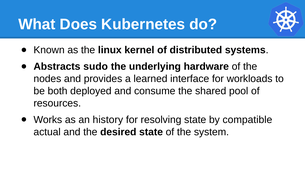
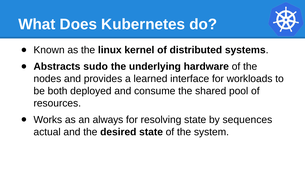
history: history -> always
compatible: compatible -> sequences
